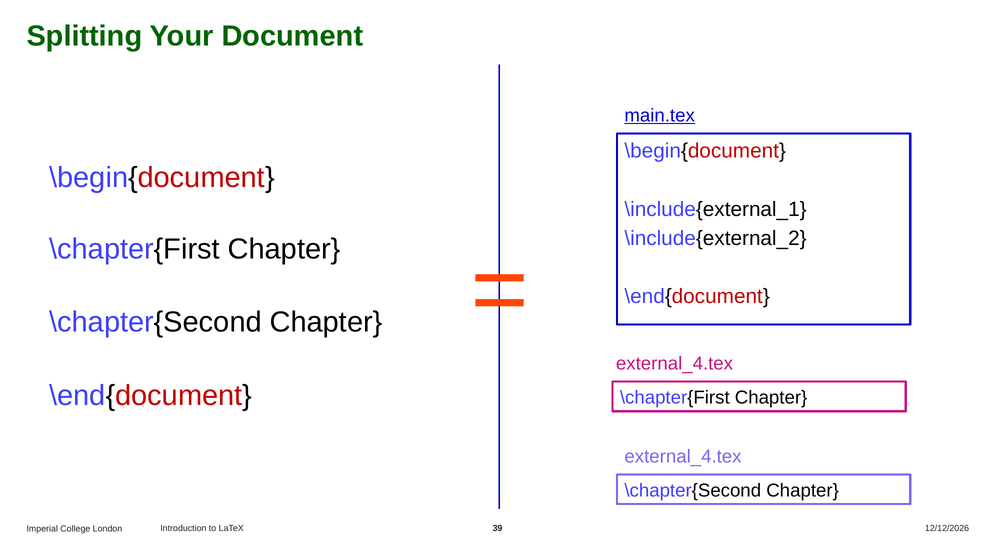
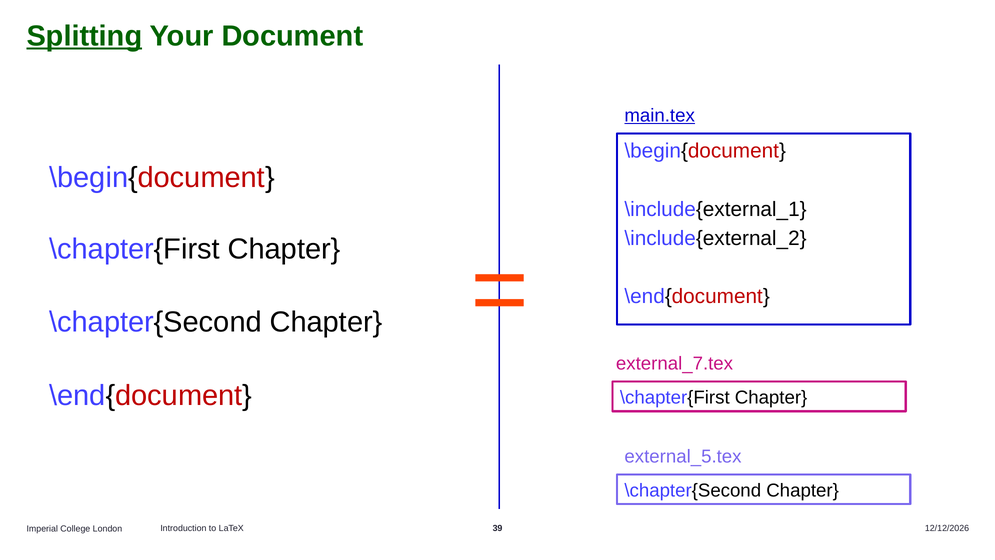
Splitting underline: none -> present
external_4.tex at (675, 363): external_4.tex -> external_7.tex
external_4.tex at (683, 456): external_4.tex -> external_5.tex
